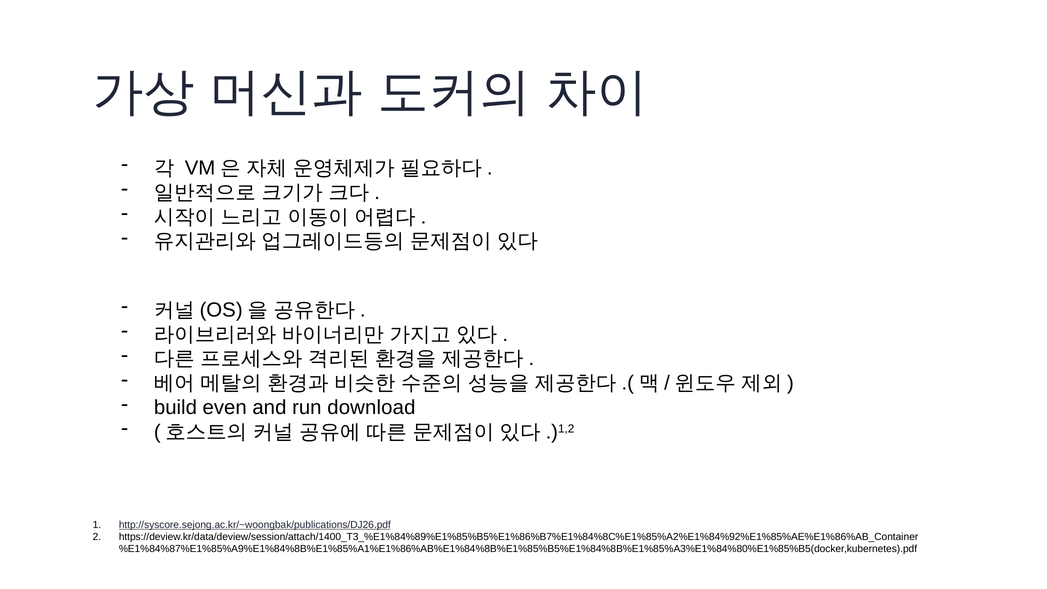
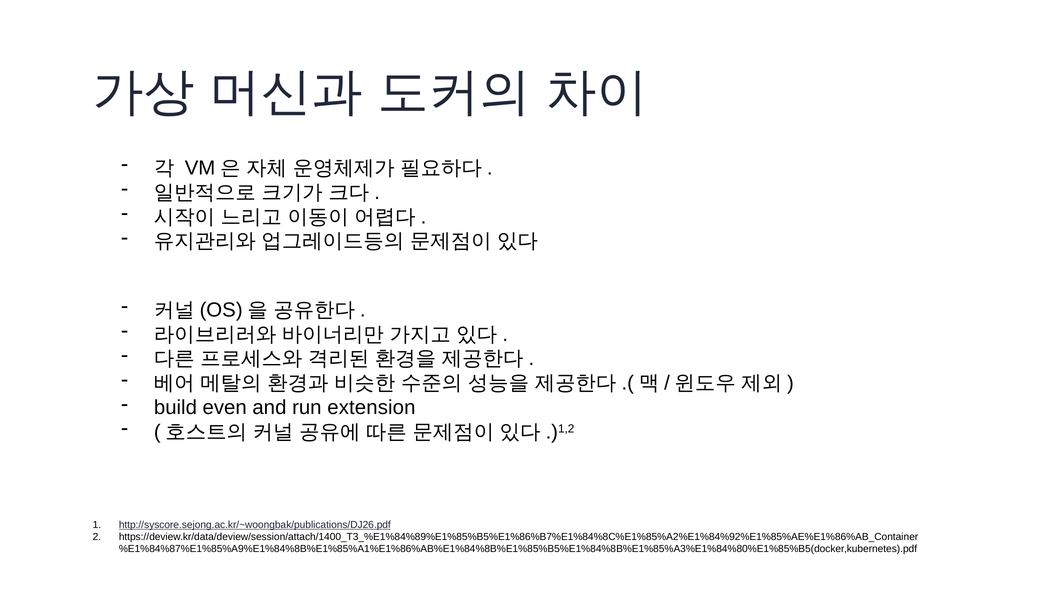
download: download -> extension
